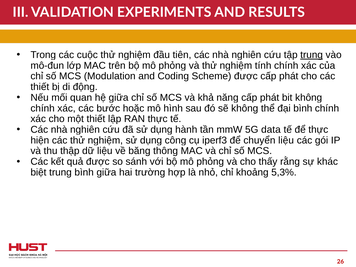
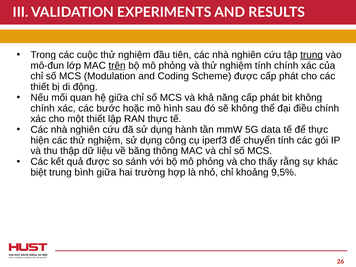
trên underline: none -> present
đại bình: bình -> điều
chuyển liệu: liệu -> tính
5,3%: 5,3% -> 9,5%
